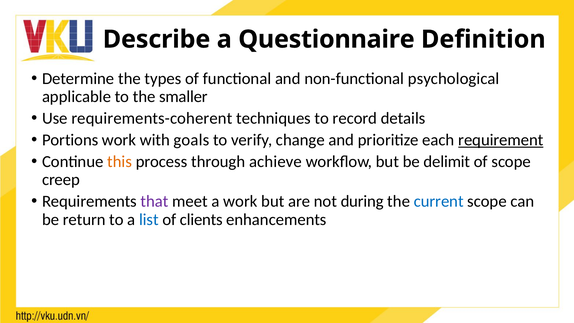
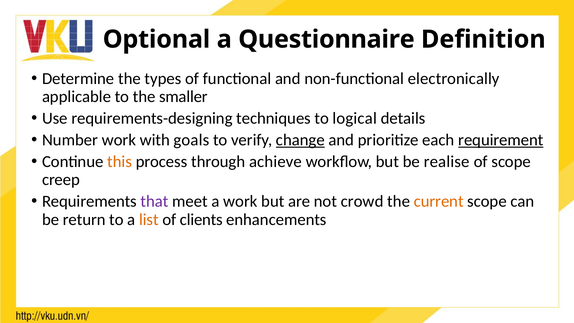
Describe: Describe -> Optional
psychological: psychological -> electronically
requirements-coherent: requirements-coherent -> requirements-designing
record: record -> logical
Portions: Portions -> Number
change underline: none -> present
delimit: delimit -> realise
during: during -> crowd
current colour: blue -> orange
list colour: blue -> orange
